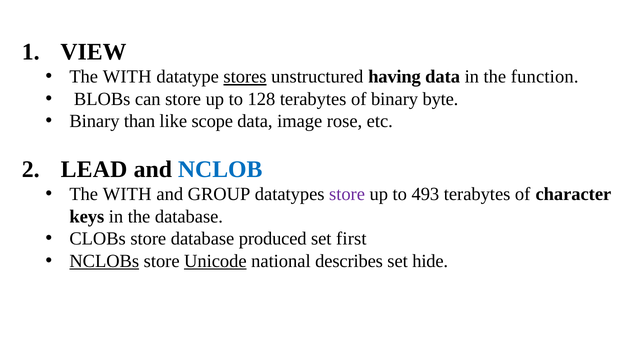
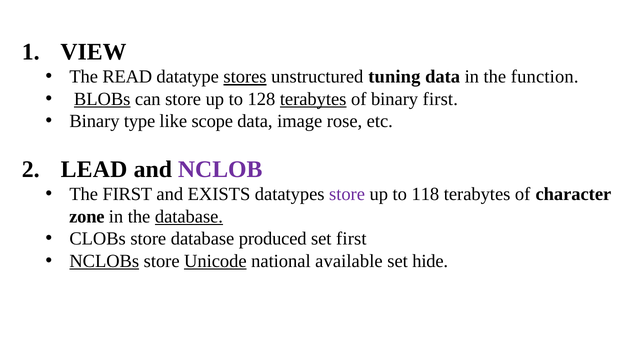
WITH at (127, 77): WITH -> READ
having: having -> tuning
BLOBs underline: none -> present
terabytes at (313, 99) underline: none -> present
binary byte: byte -> first
than: than -> type
NCLOB colour: blue -> purple
WITH at (127, 194): WITH -> FIRST
GROUP: GROUP -> EXISTS
493: 493 -> 118
keys: keys -> zone
database at (189, 216) underline: none -> present
describes: describes -> available
